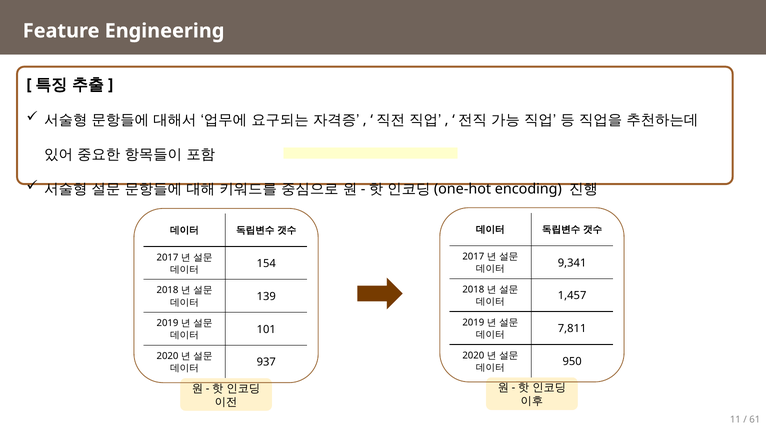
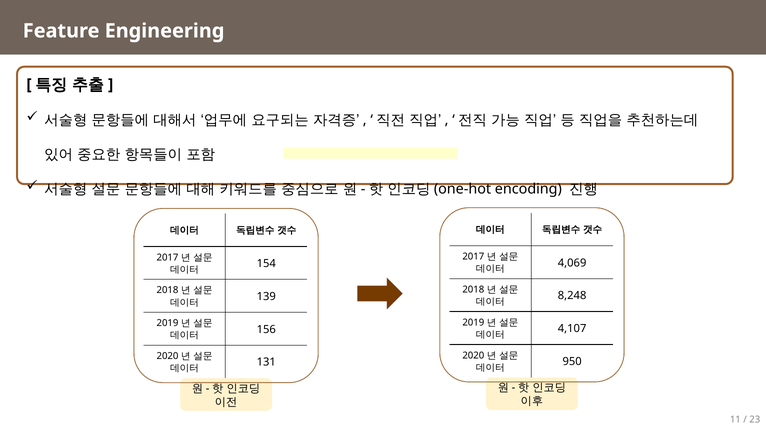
9,341: 9,341 -> 4,069
1,457: 1,457 -> 8,248
7,811: 7,811 -> 4,107
101: 101 -> 156
937: 937 -> 131
61: 61 -> 23
